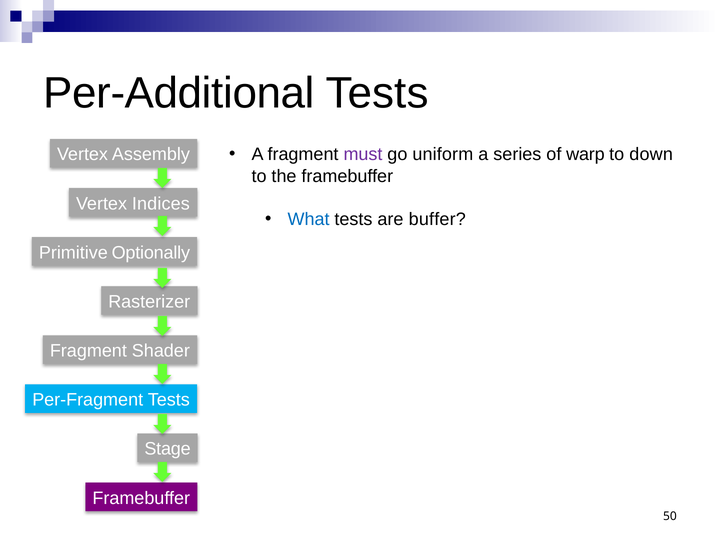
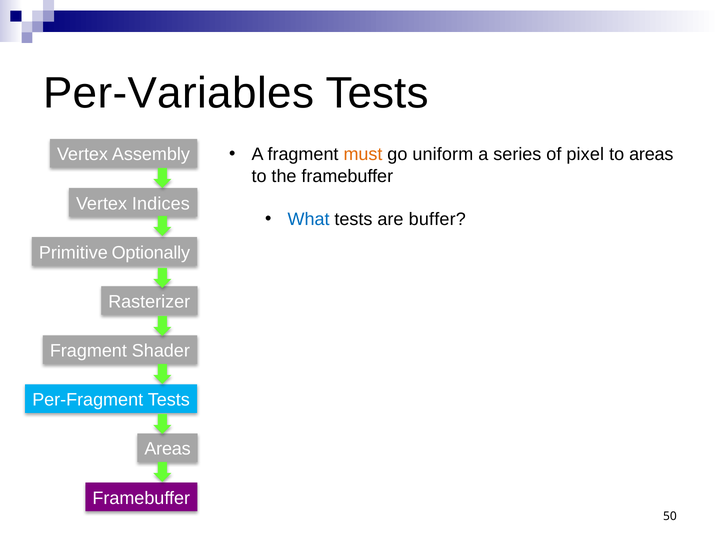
Per-Additional: Per-Additional -> Per-Variables
must colour: purple -> orange
warp: warp -> pixel
to down: down -> areas
Stage at (168, 449): Stage -> Areas
